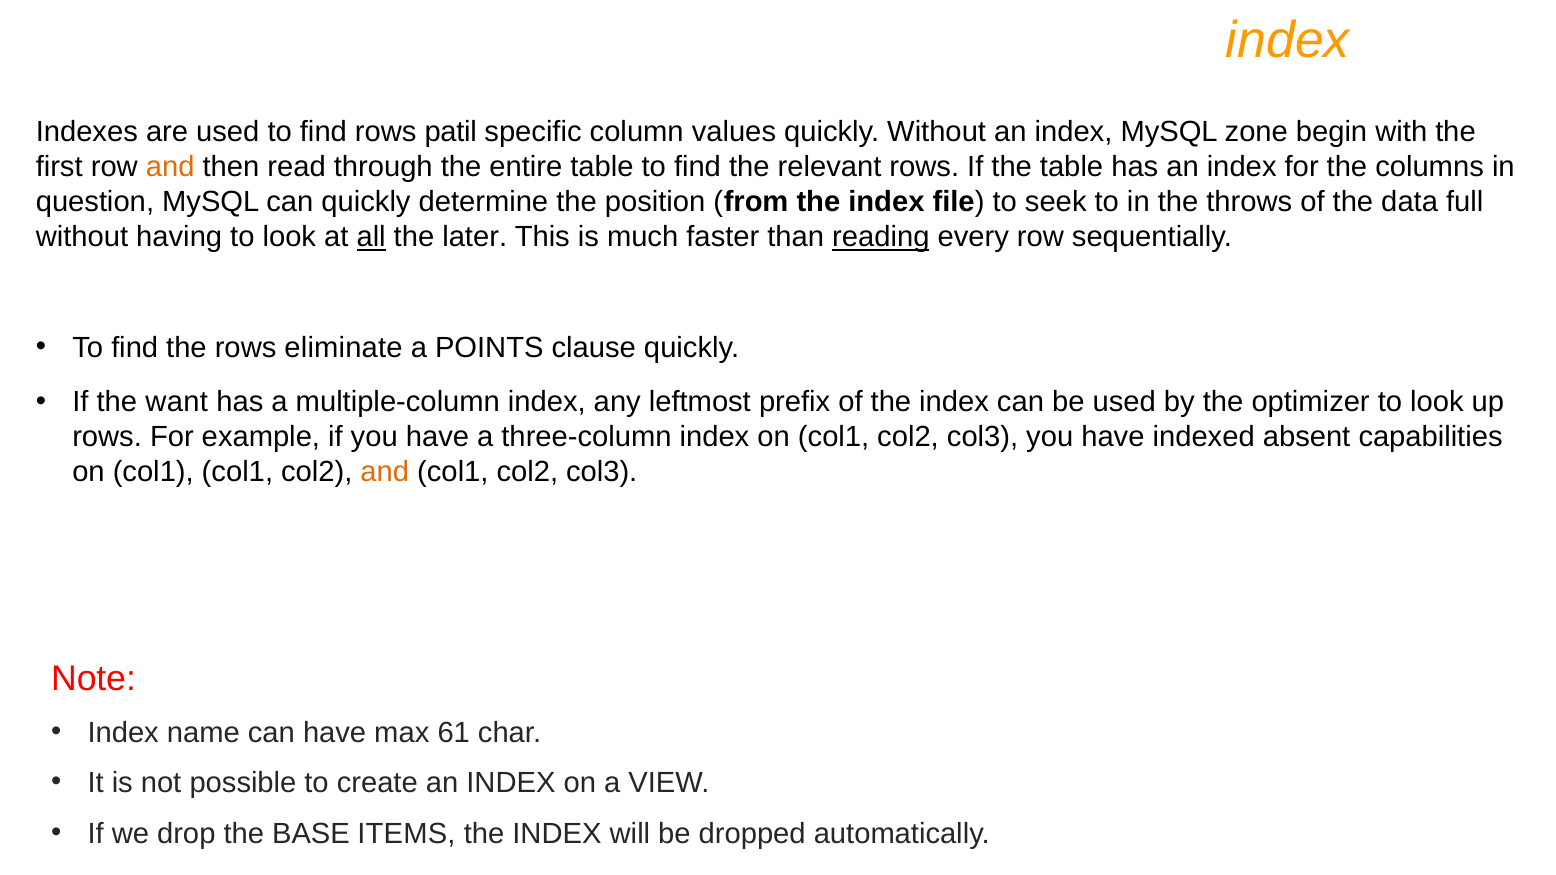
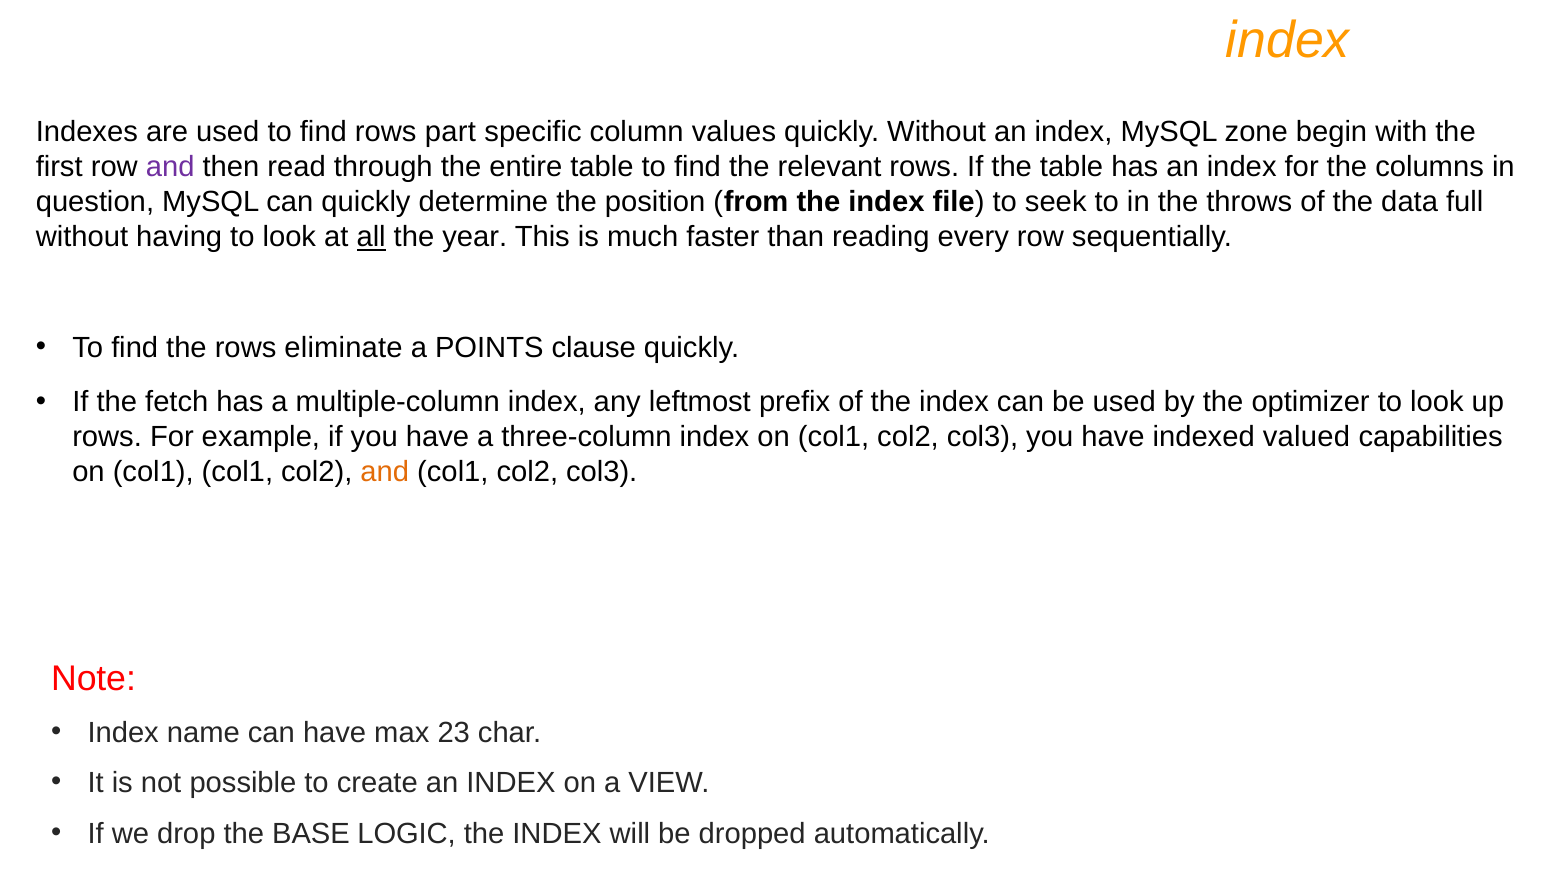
patil: patil -> part
and at (170, 167) colour: orange -> purple
later: later -> year
reading underline: present -> none
want: want -> fetch
absent: absent -> valued
61: 61 -> 23
ITEMS: ITEMS -> LOGIC
